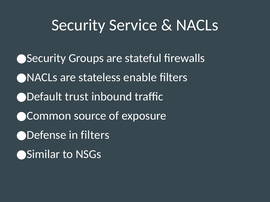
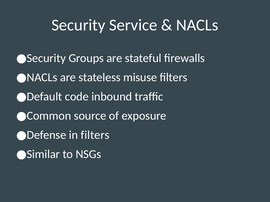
enable: enable -> misuse
trust: trust -> code
